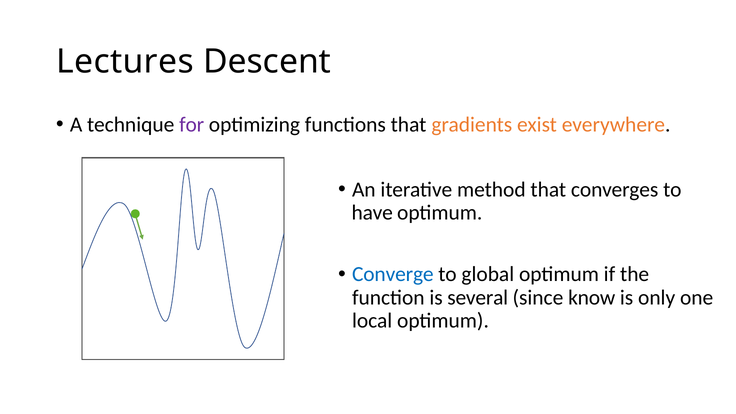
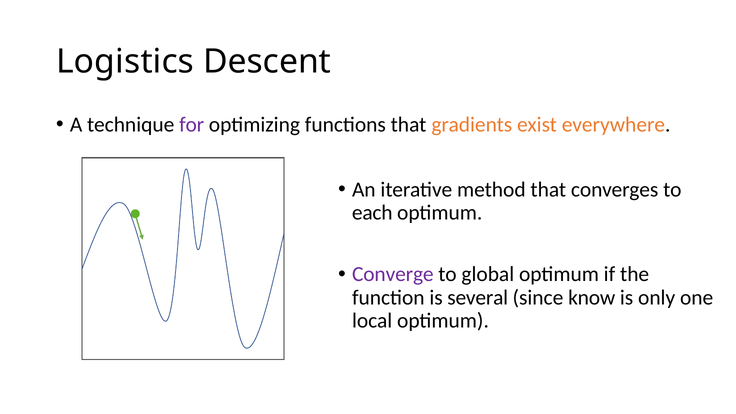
Lectures: Lectures -> Logistics
have: have -> each
Converge colour: blue -> purple
